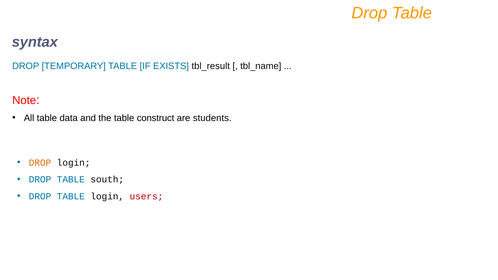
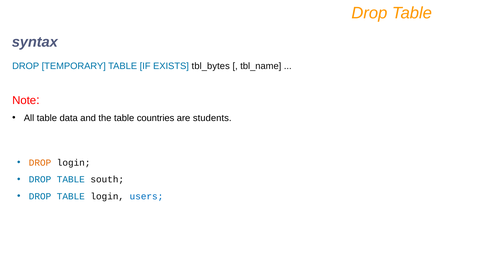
tbl_result: tbl_result -> tbl_bytes
construct: construct -> countries
users colour: red -> blue
